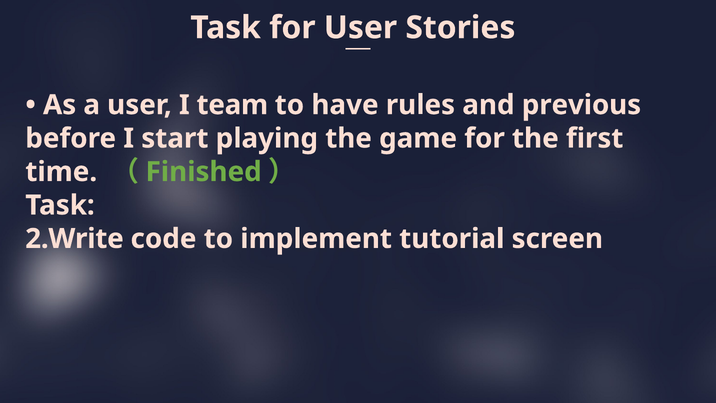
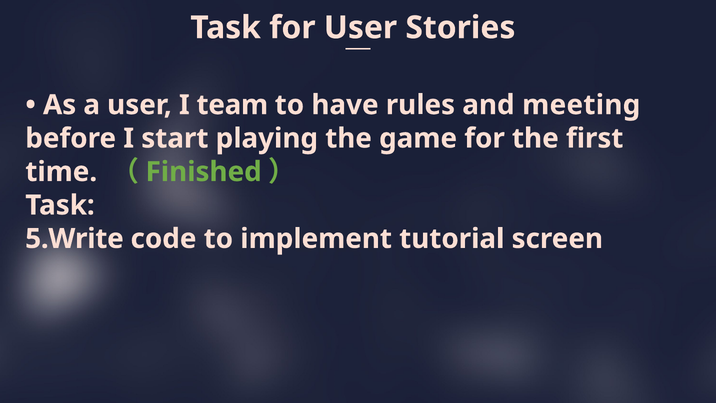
previous: previous -> meeting
2.Write: 2.Write -> 5.Write
